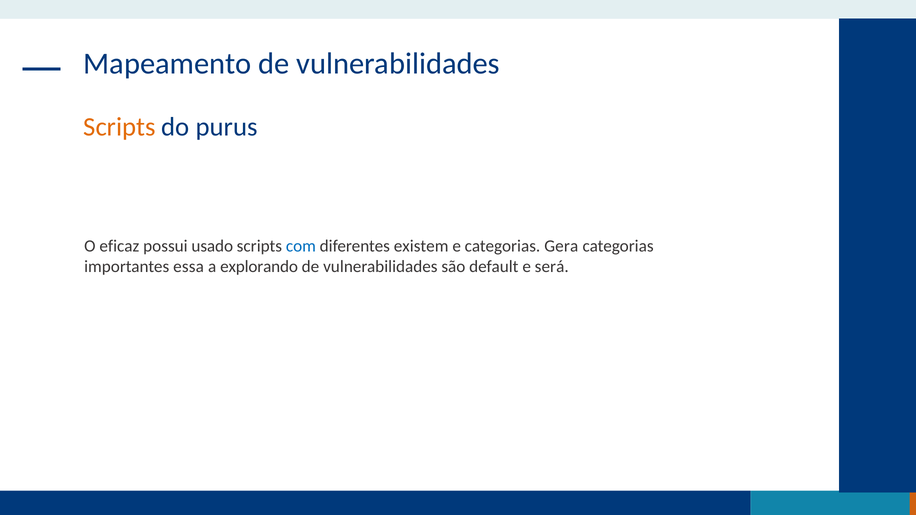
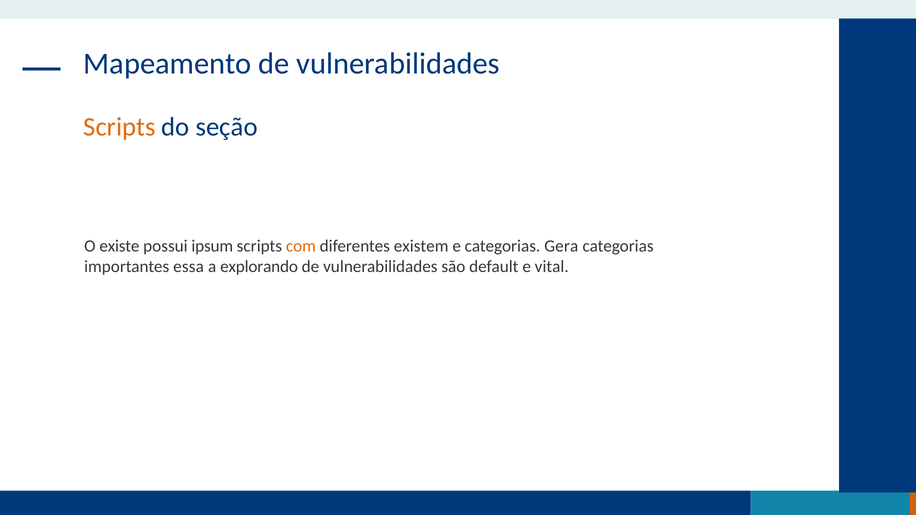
purus: purus -> seção
eficaz: eficaz -> existe
usado: usado -> ipsum
com colour: blue -> orange
será: será -> vital
